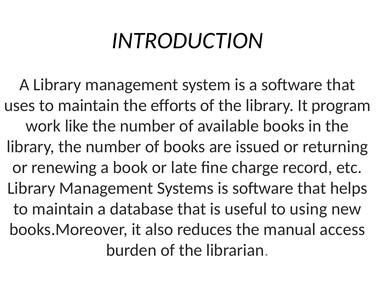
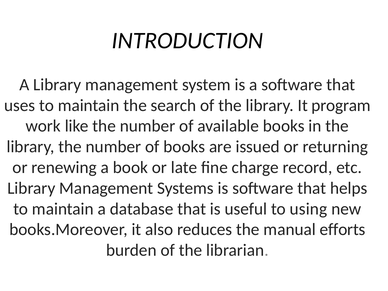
efforts: efforts -> search
access: access -> efforts
